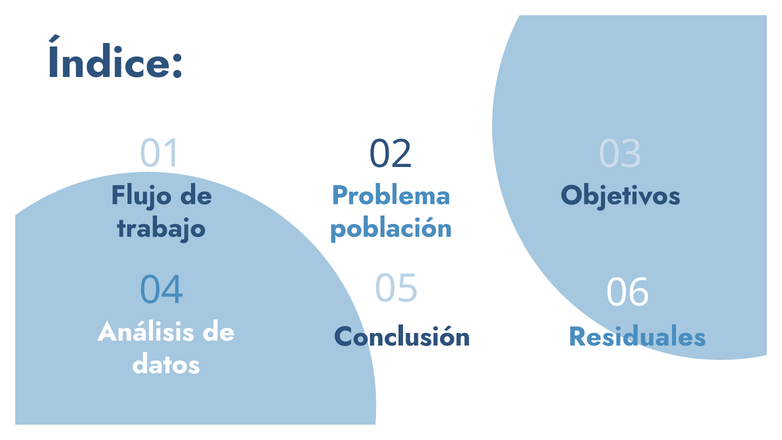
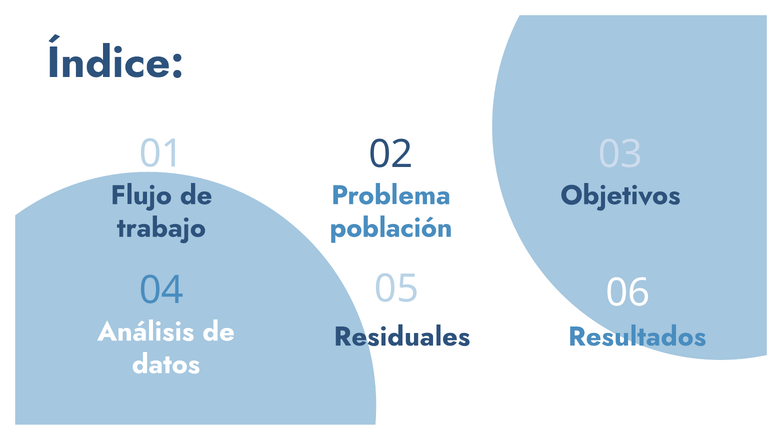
Conclusión: Conclusión -> Residuales
Residuales: Residuales -> Resultados
